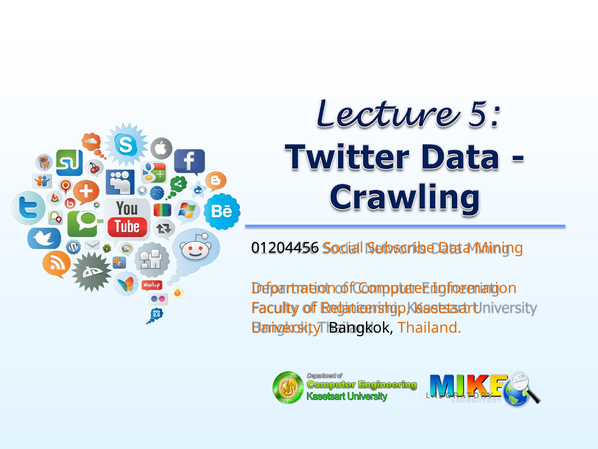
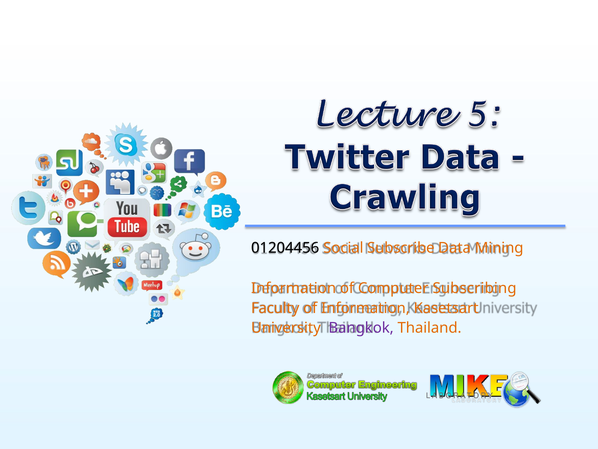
Computer Information: Information -> Subscribing
of Relationship: Relationship -> Information
Bangkok colour: black -> purple
